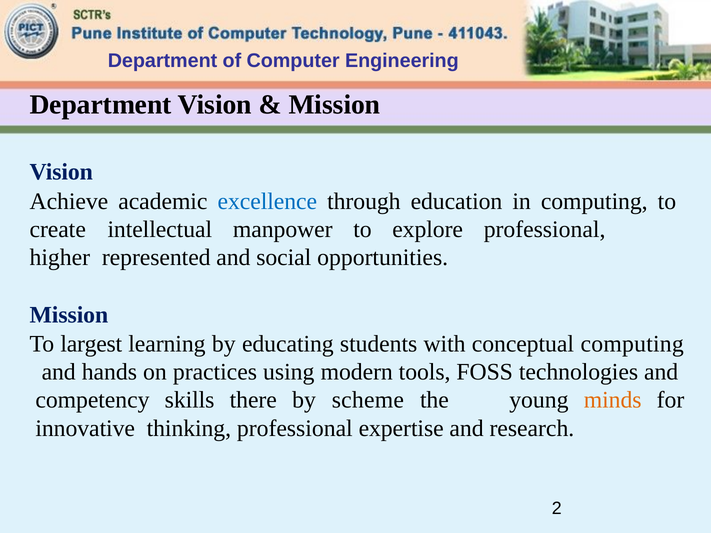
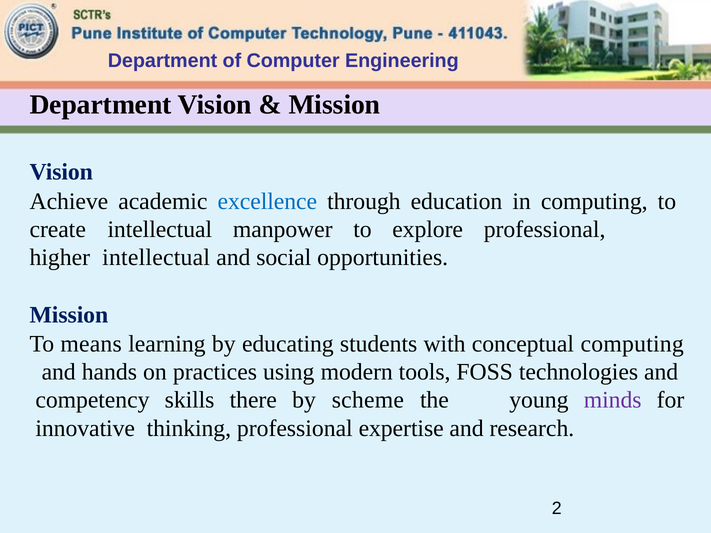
higher represented: represented -> intellectual
largest: largest -> means
minds colour: orange -> purple
